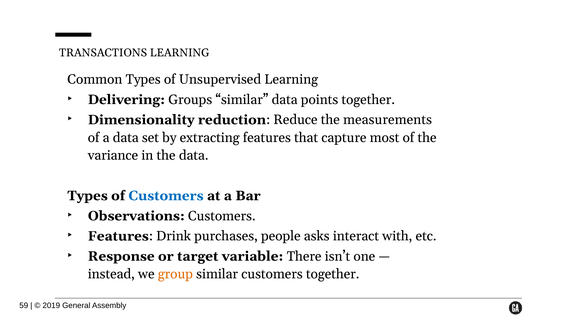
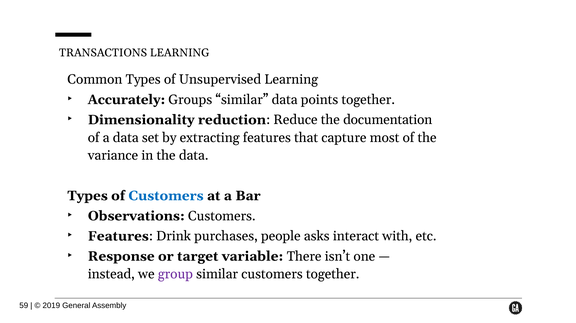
Delivering: Delivering -> Accurately
measurements: measurements -> documentation
group colour: orange -> purple
